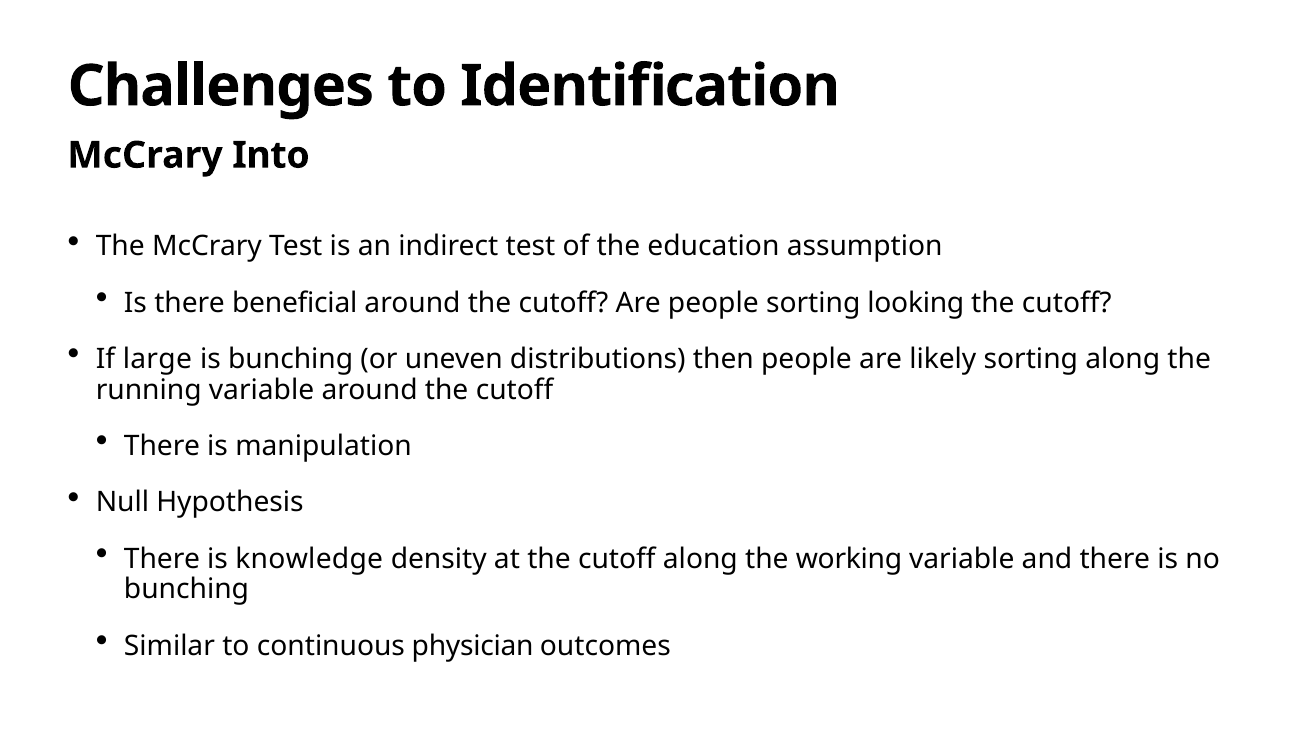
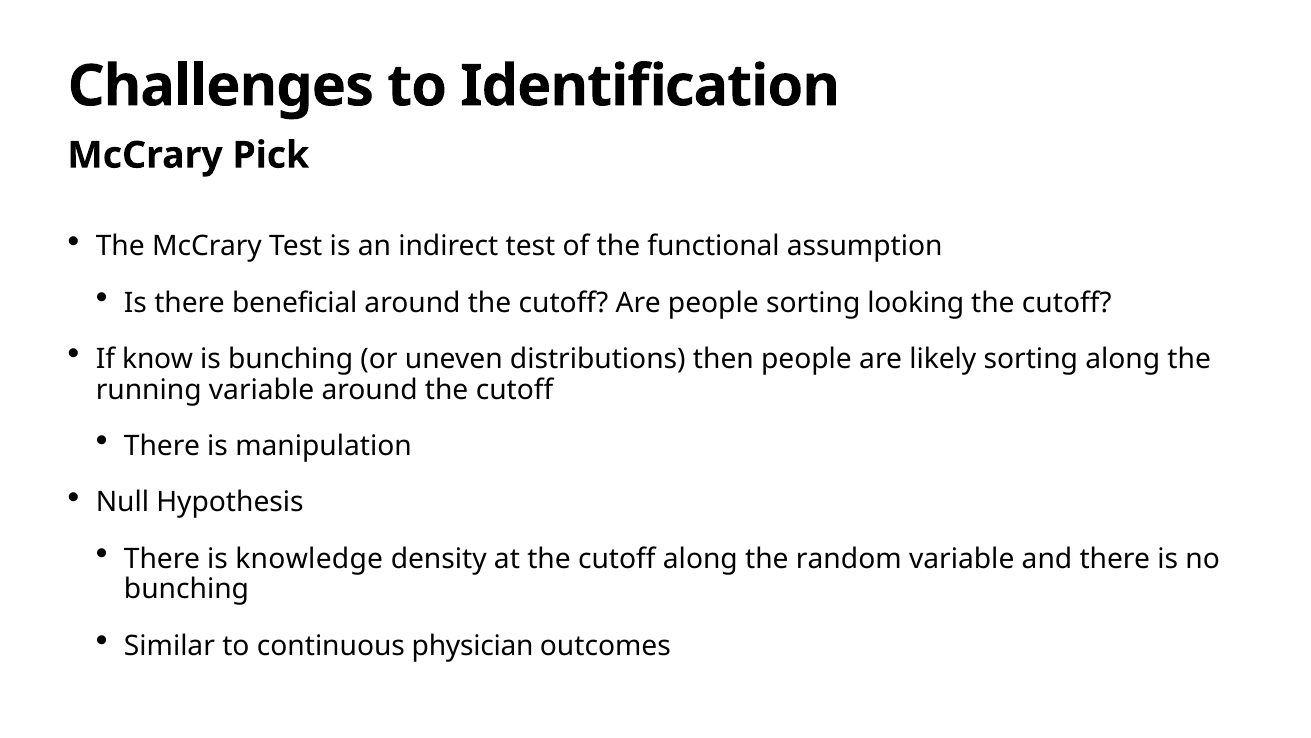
Into: Into -> Pick
education: education -> functional
large: large -> know
working: working -> random
